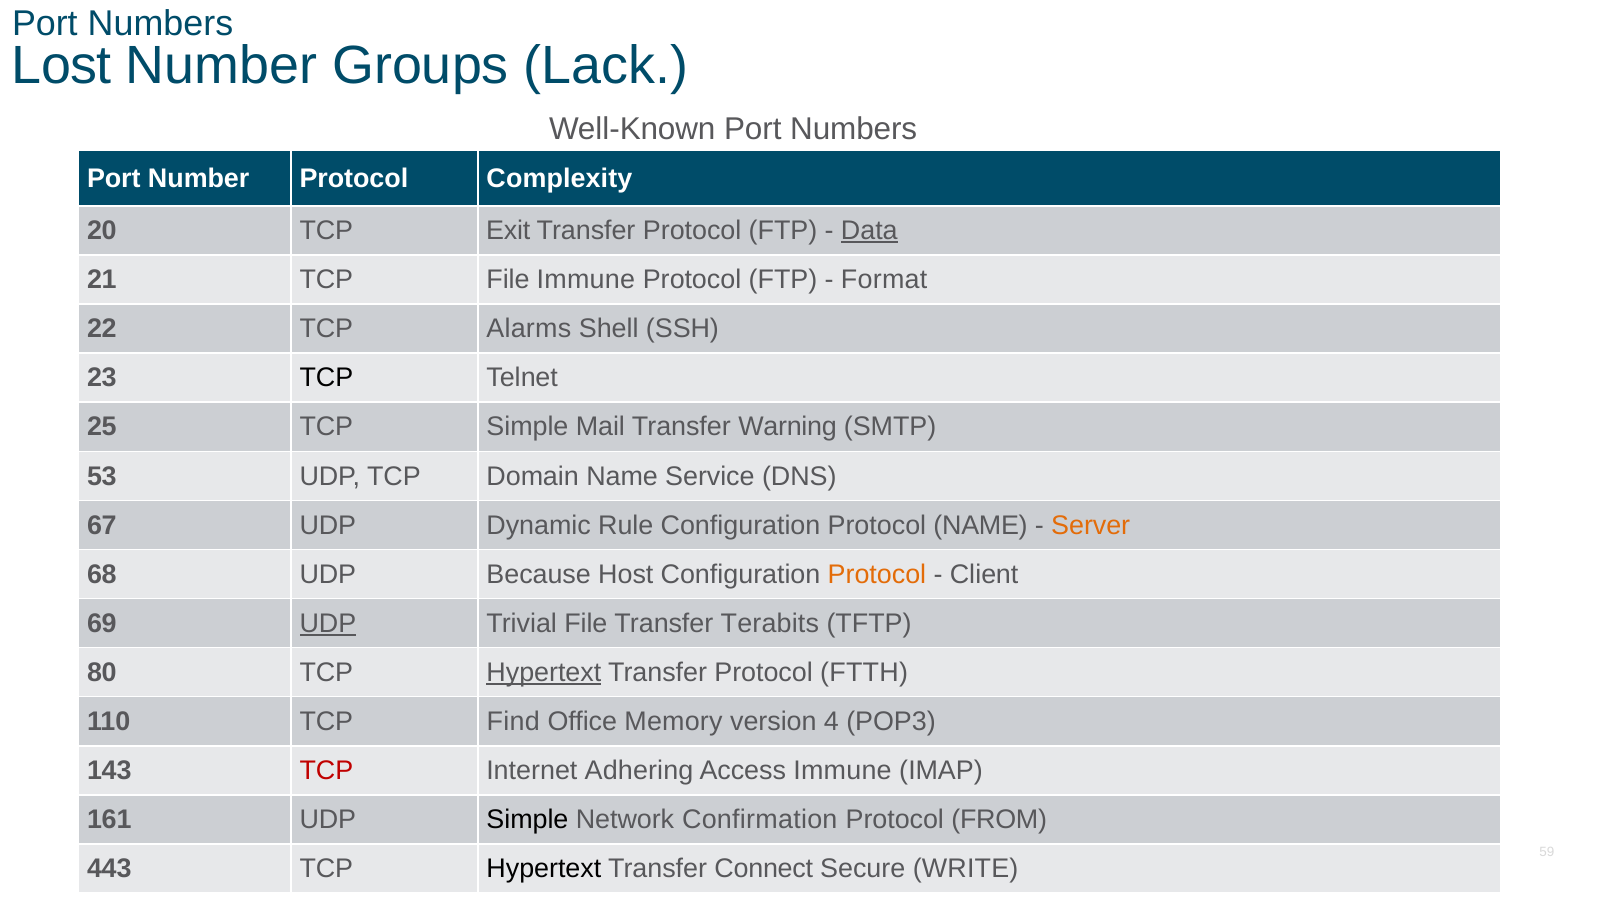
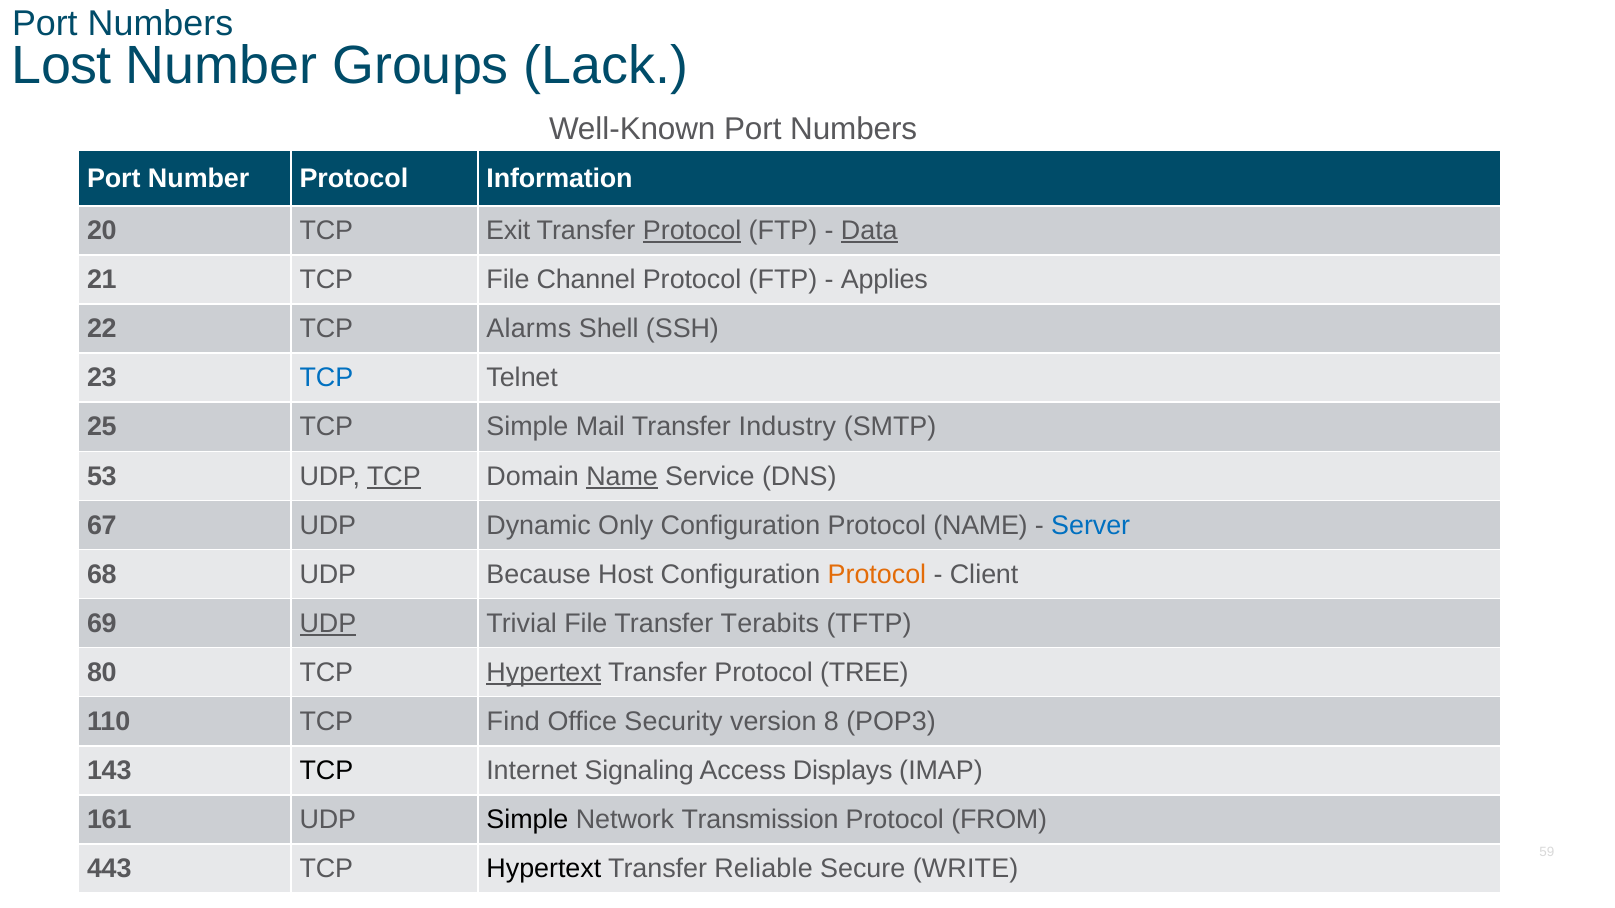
Complexity: Complexity -> Information
Protocol at (692, 231) underline: none -> present
File Immune: Immune -> Channel
Format: Format -> Applies
TCP at (326, 378) colour: black -> blue
Warning: Warning -> Industry
TCP at (394, 476) underline: none -> present
Name at (622, 476) underline: none -> present
Rule: Rule -> Only
Server colour: orange -> blue
FTTH: FTTH -> TREE
Memory: Memory -> Security
4: 4 -> 8
TCP at (326, 771) colour: red -> black
Adhering: Adhering -> Signaling
Access Immune: Immune -> Displays
Confirmation: Confirmation -> Transmission
Connect: Connect -> Reliable
